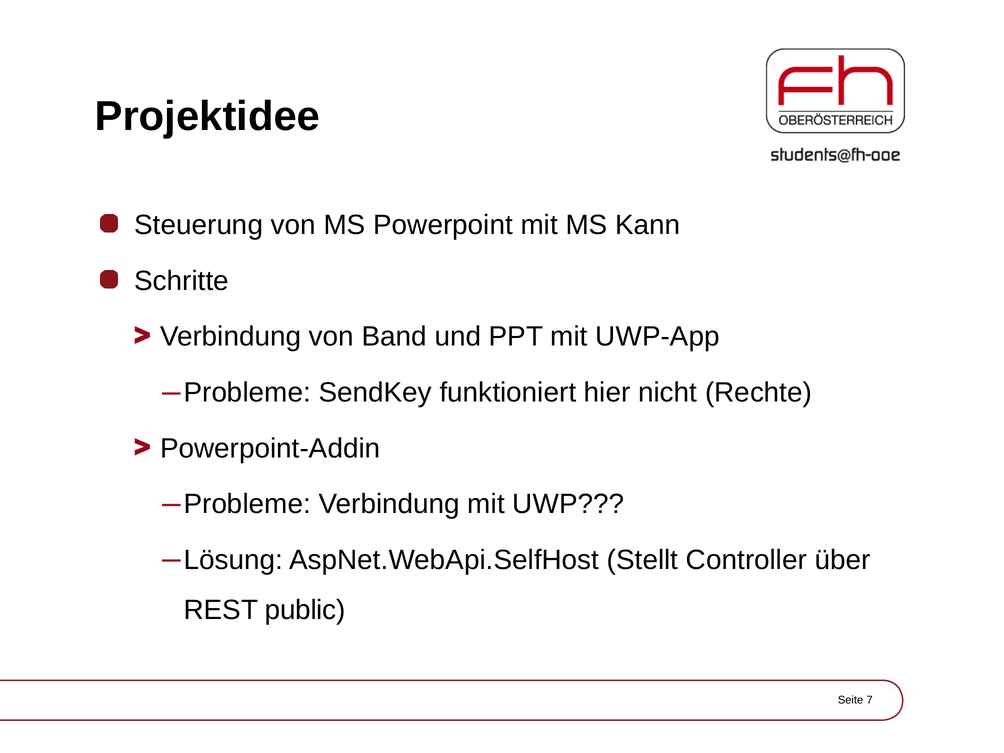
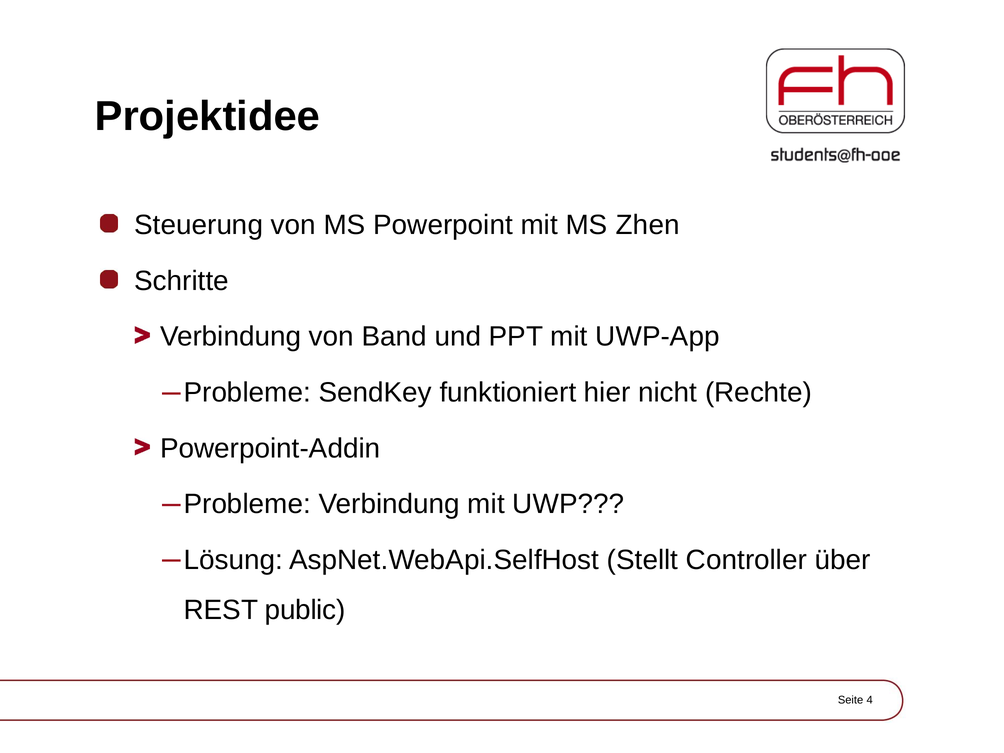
Kann: Kann -> Zhen
7: 7 -> 4
